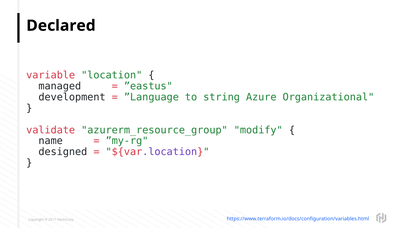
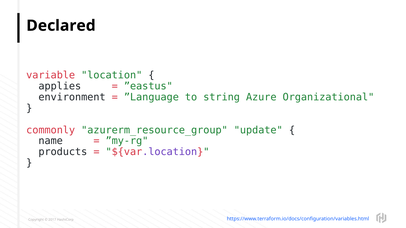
managed: managed -> applies
development: development -> environment
validate: validate -> commonly
modify: modify -> update
designed: designed -> products
